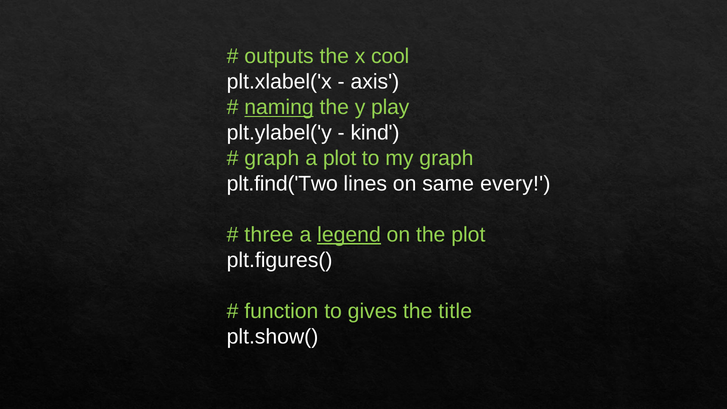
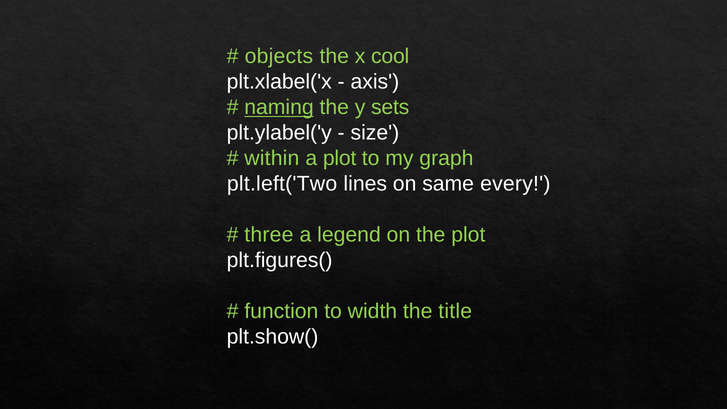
outputs: outputs -> objects
play: play -> sets
kind: kind -> size
graph at (272, 158): graph -> within
plt.find('Two: plt.find('Two -> plt.left('Two
legend underline: present -> none
gives: gives -> width
